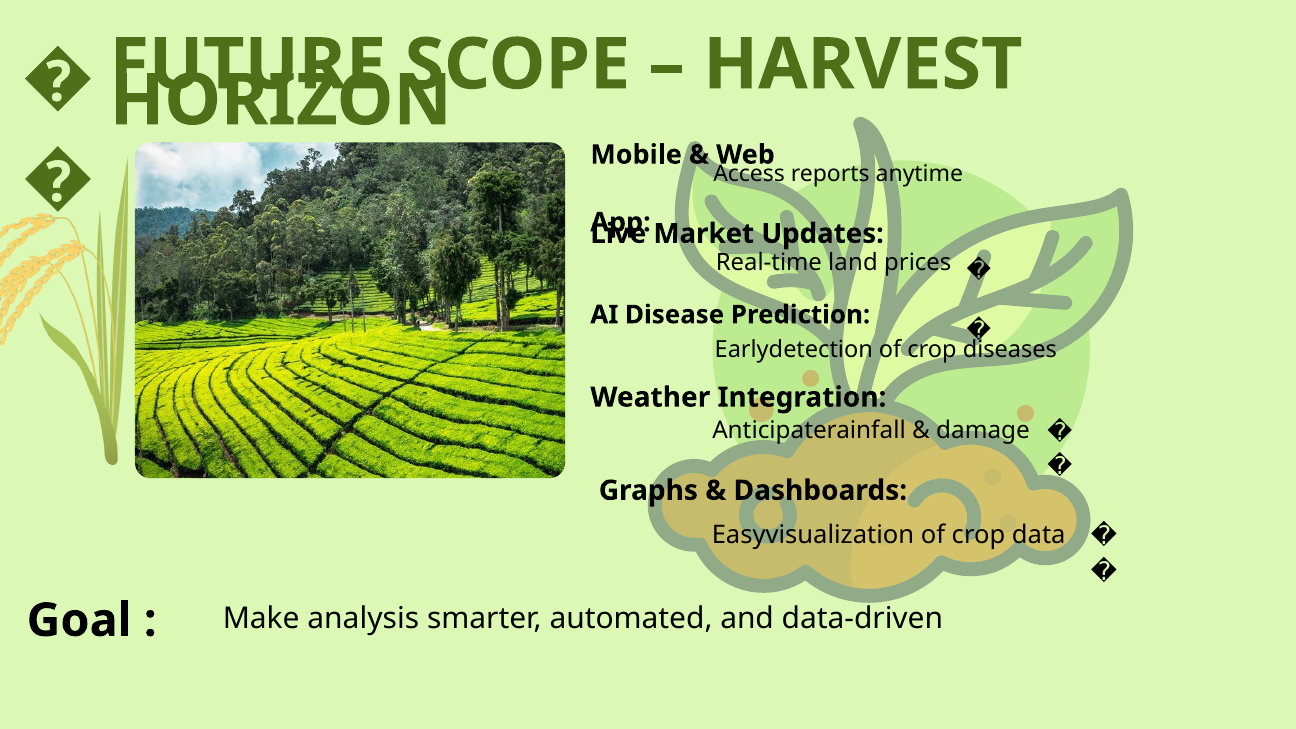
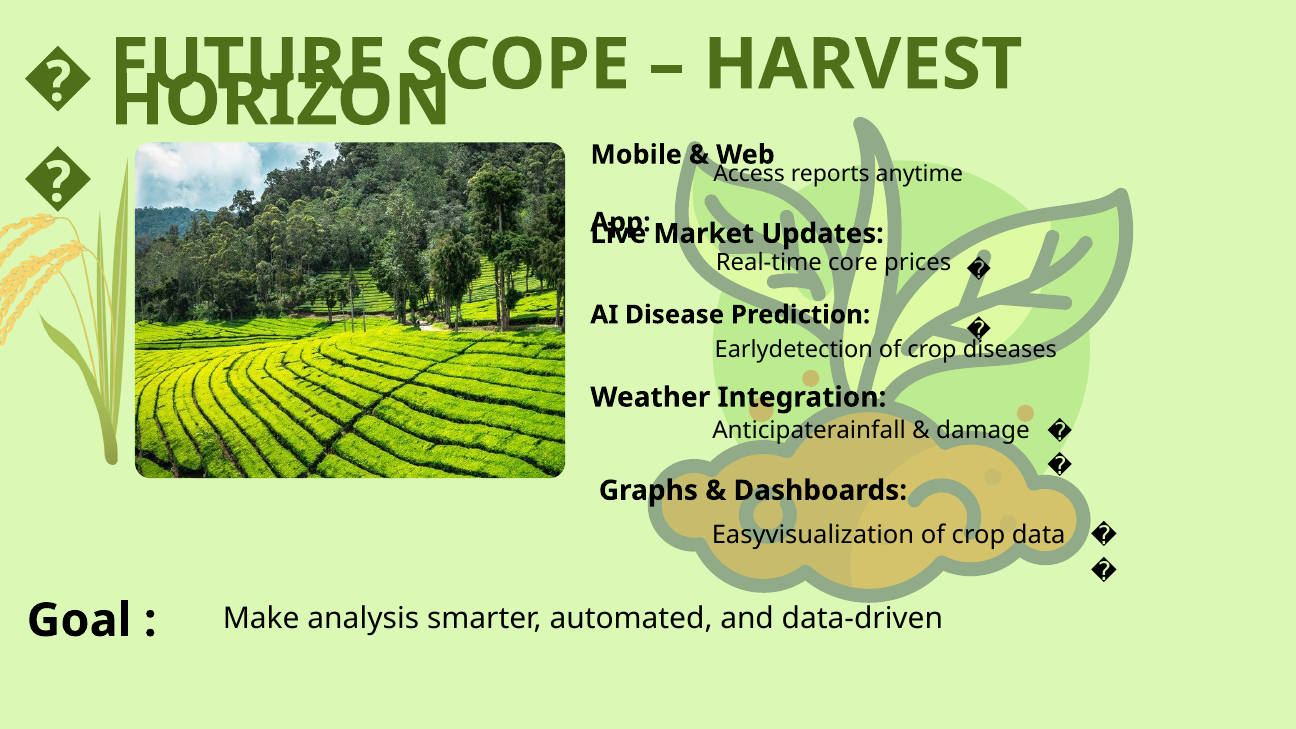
land: land -> core
